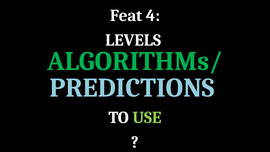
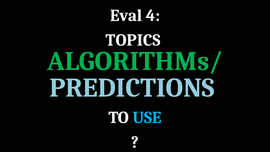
Feat: Feat -> Eval
LEVELS: LEVELS -> TOPICS
USE colour: light green -> light blue
